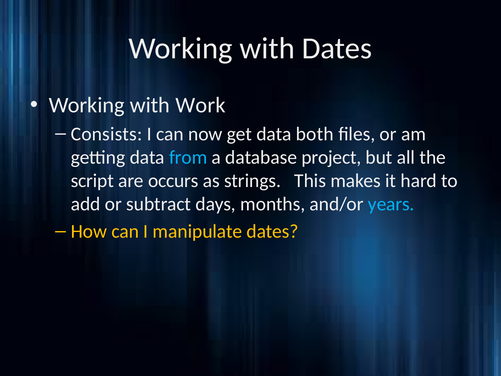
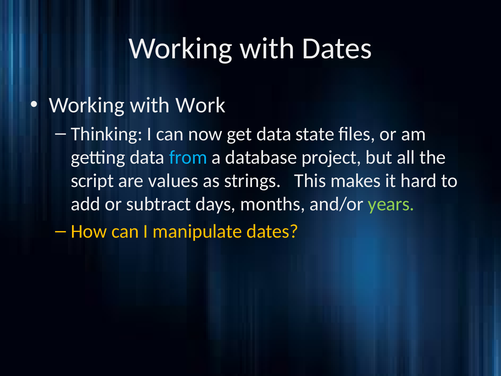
Consists: Consists -> Thinking
both: both -> state
occurs: occurs -> values
years colour: light blue -> light green
